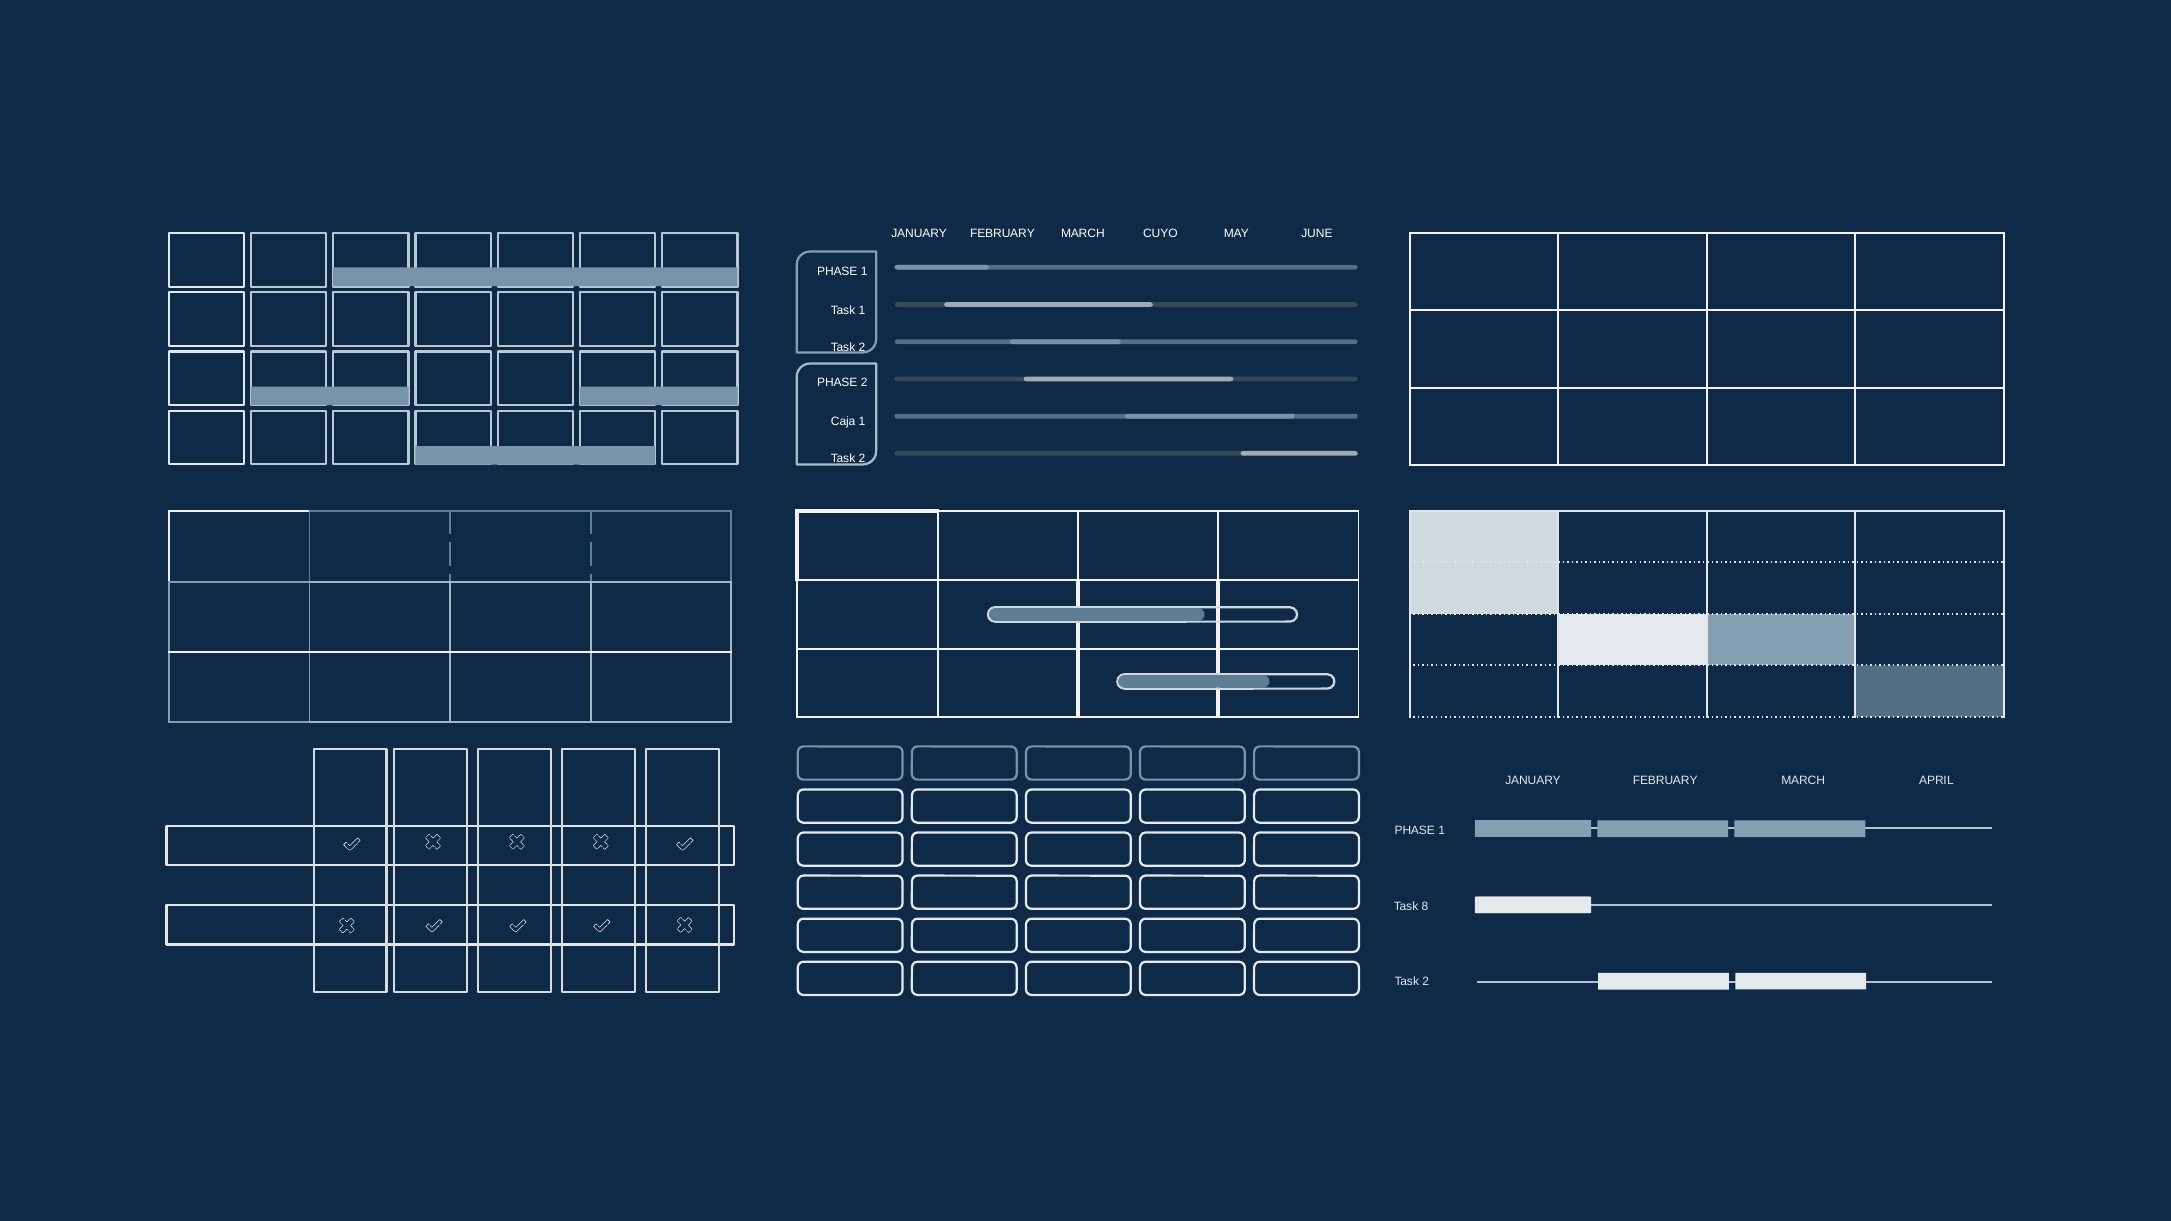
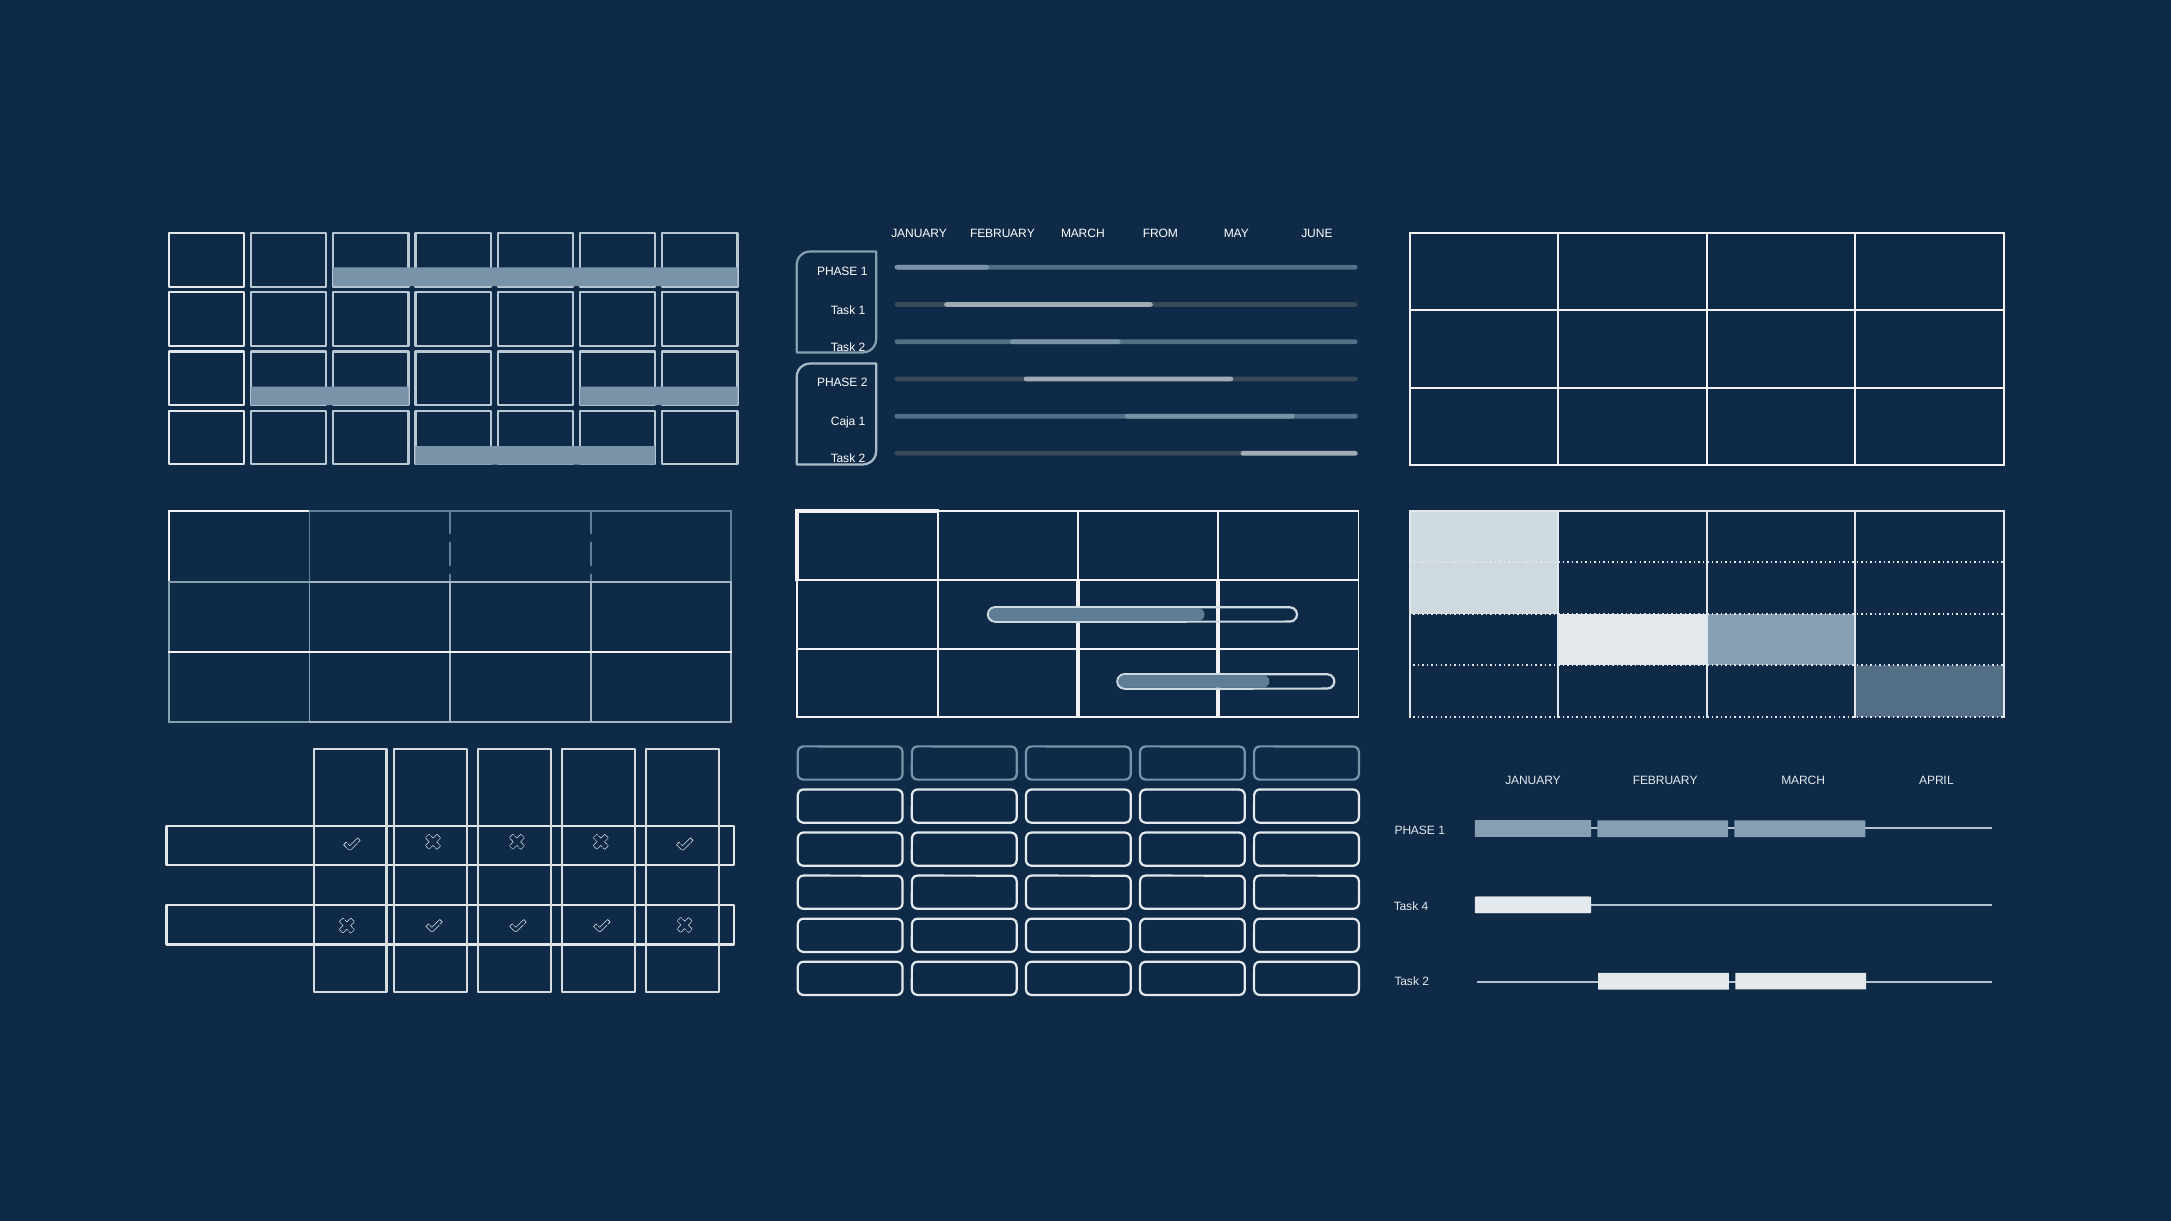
CUYO: CUYO -> FROM
8: 8 -> 4
